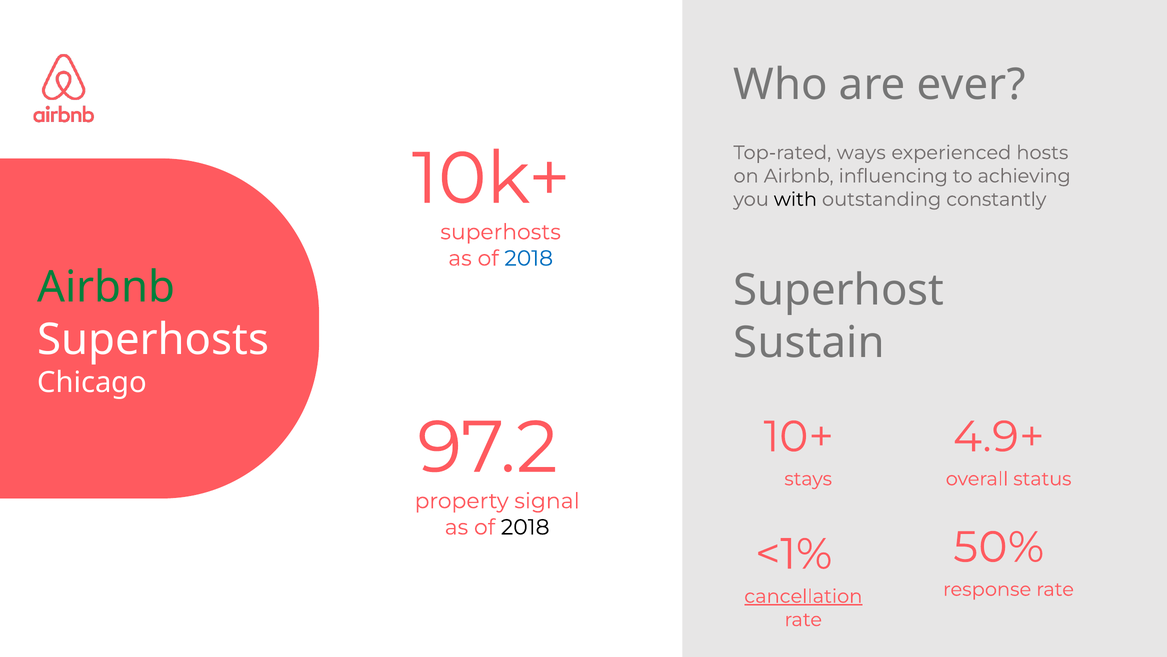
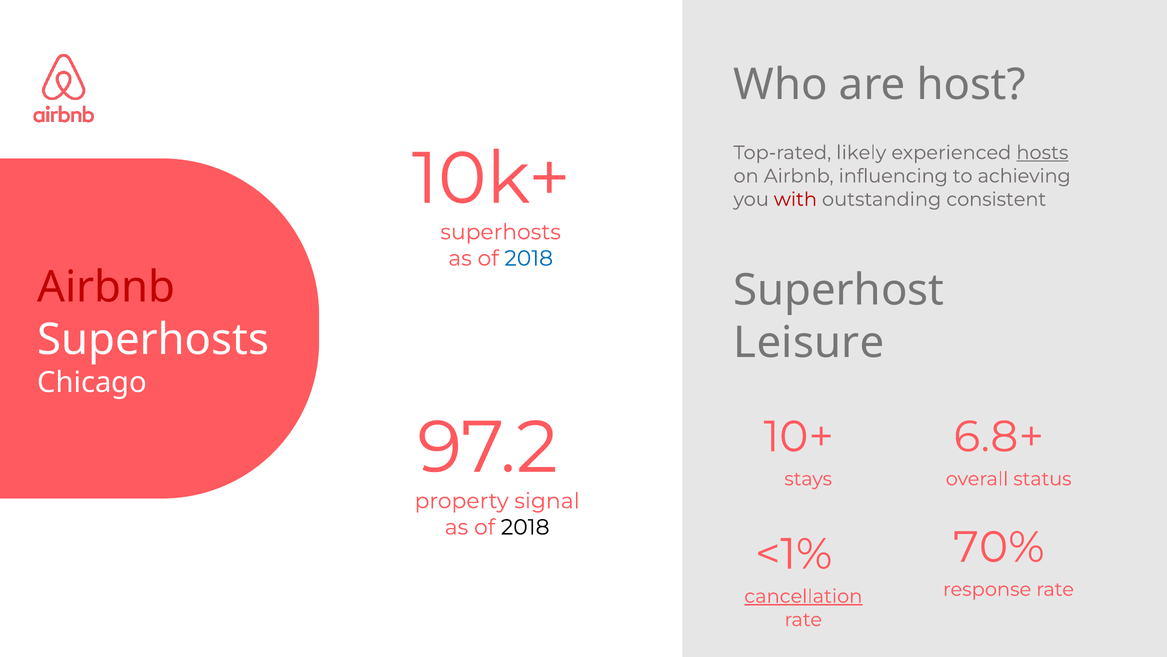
ever: ever -> host
ways: ways -> likely
hosts underline: none -> present
with colour: black -> red
constantly: constantly -> consistent
Airbnb at (106, 287) colour: green -> red
Sustain: Sustain -> Leisure
4.9+: 4.9+ -> 6.8+
50%: 50% -> 70%
